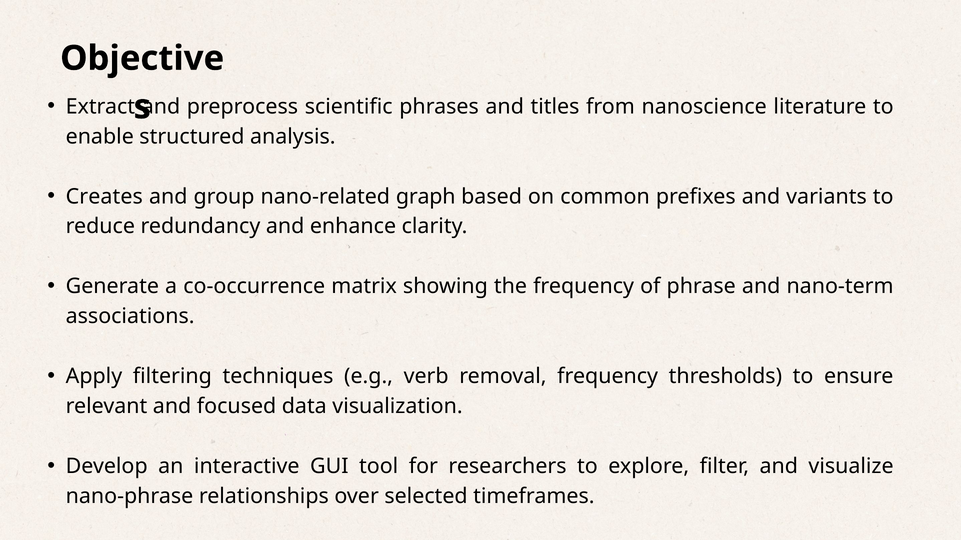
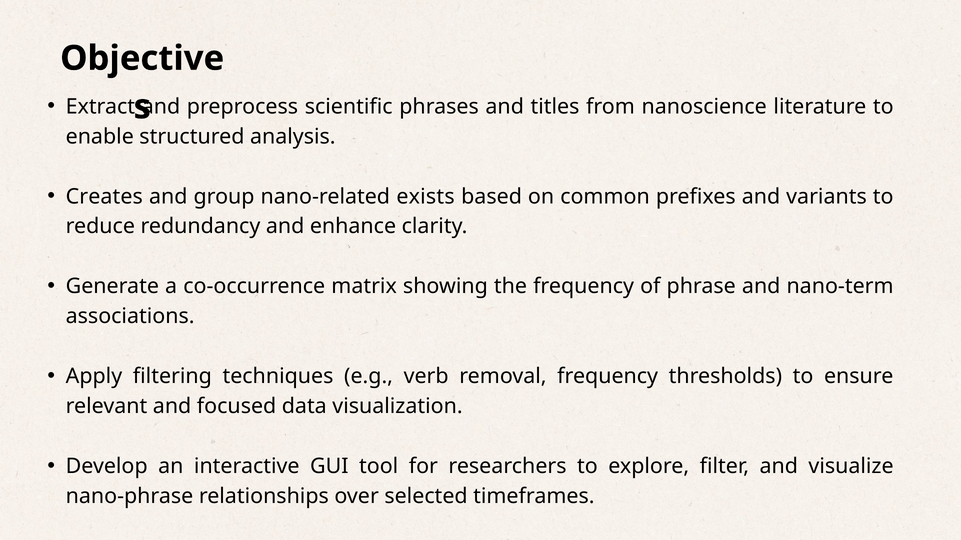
graph: graph -> exists
